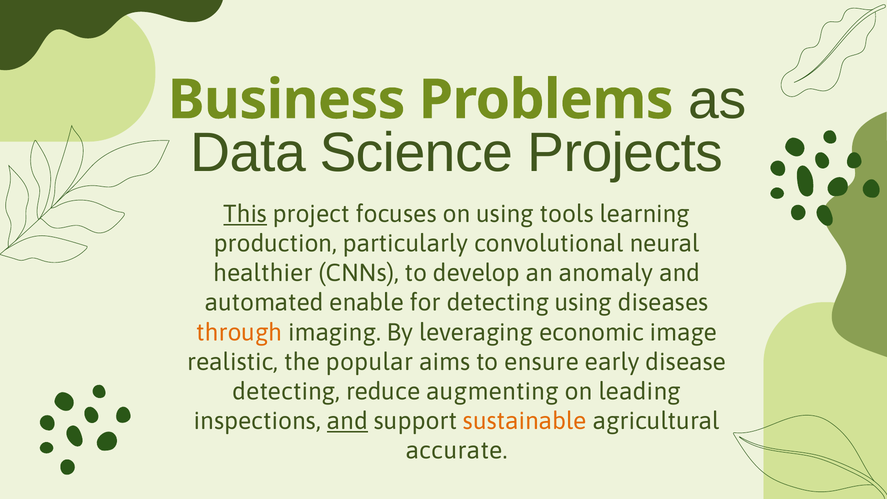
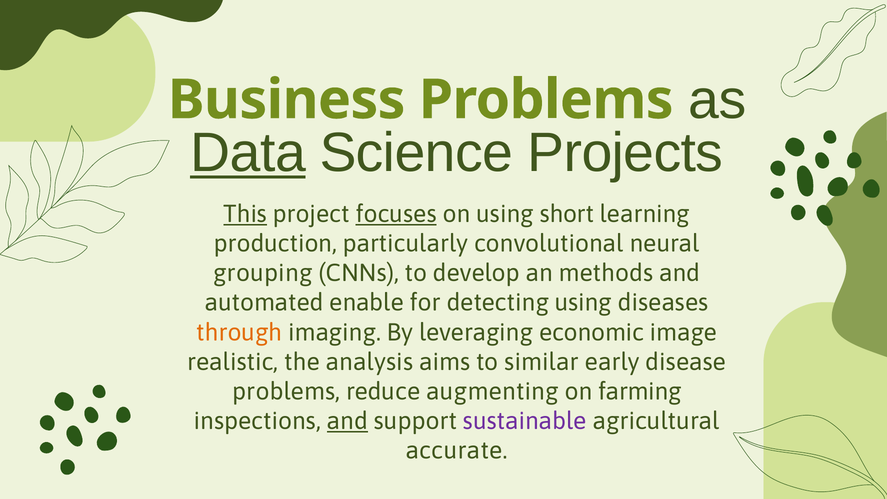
Data underline: none -> present
focuses underline: none -> present
tools: tools -> short
healthier: healthier -> grouping
anomaly: anomaly -> methods
popular: popular -> analysis
ensure: ensure -> similar
detecting at (286, 391): detecting -> problems
leading: leading -> farming
sustainable colour: orange -> purple
